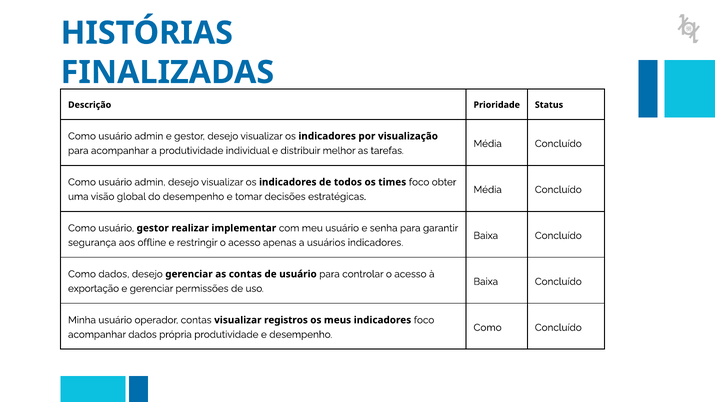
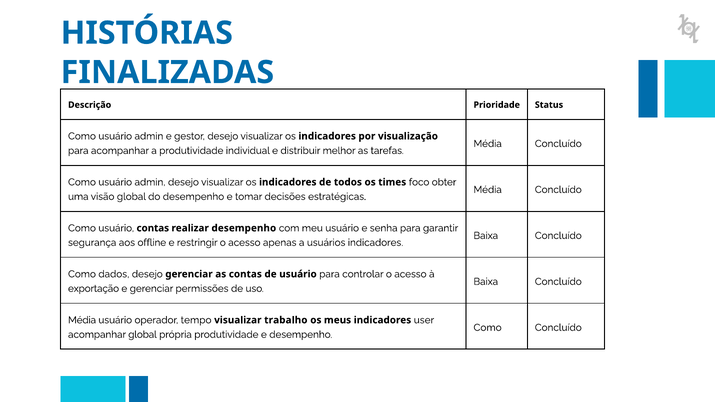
usuário gestor: gestor -> contas
realizar implementar: implementar -> desempenho
Minha at (82, 320): Minha -> Média
operador contas: contas -> tempo
registros: registros -> trabalho
indicadores foco: foco -> user
acompanhar dados: dados -> global
